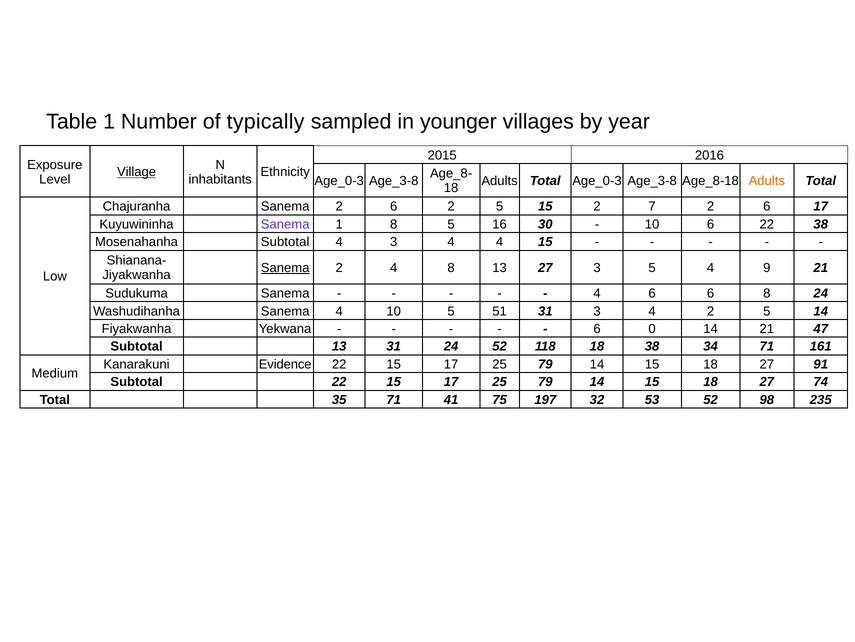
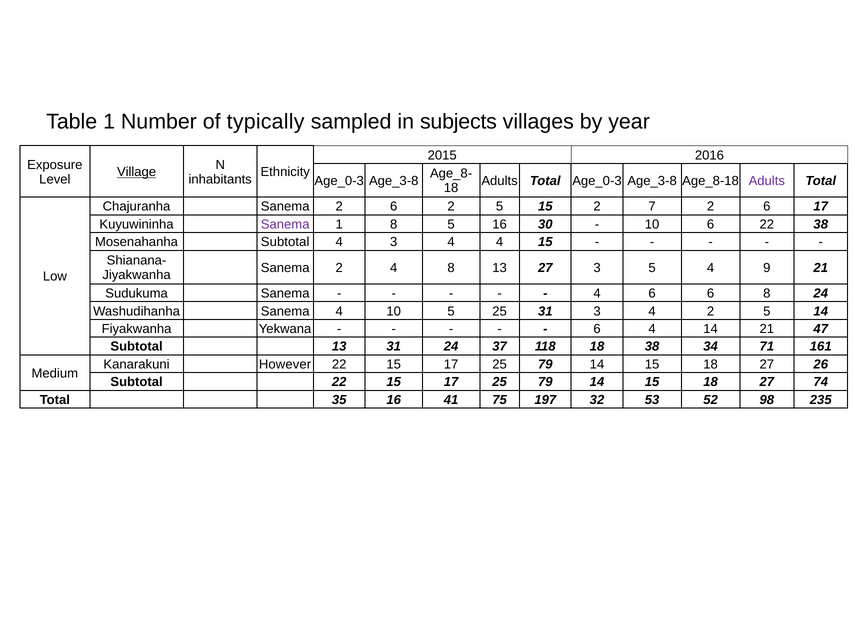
younger: younger -> subjects
Adults at (767, 181) colour: orange -> purple
Sanema at (285, 267) underline: present -> none
5 51: 51 -> 25
6 0: 0 -> 4
24 52: 52 -> 37
Evidence: Evidence -> However
91: 91 -> 26
35 71: 71 -> 16
